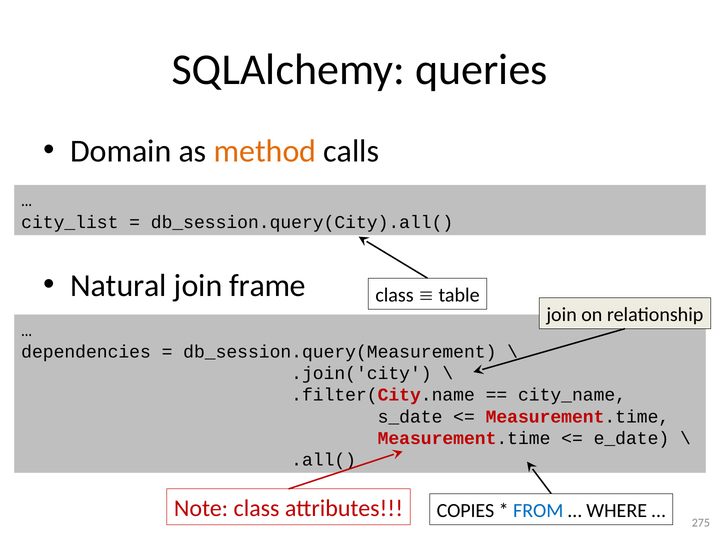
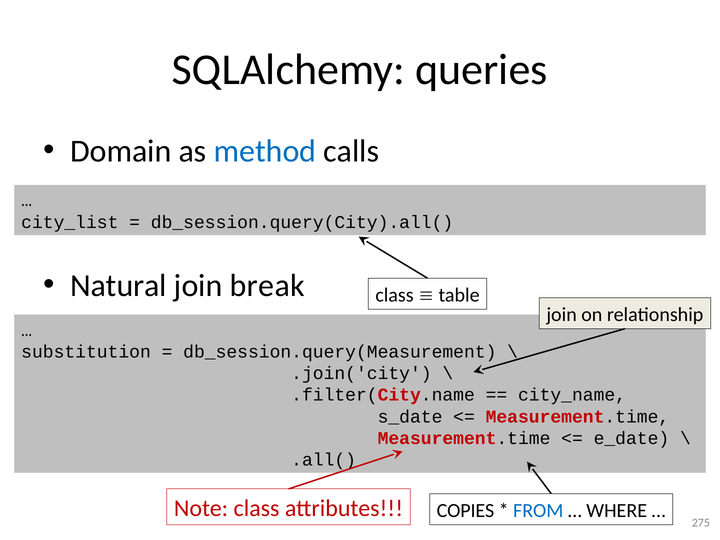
method colour: orange -> blue
frame: frame -> break
dependencies: dependencies -> substitution
